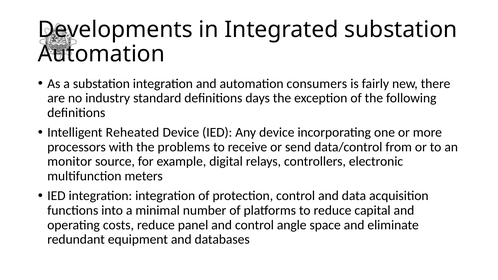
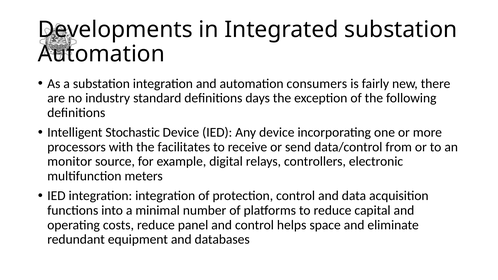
Reheated: Reheated -> Stochastic
problems: problems -> facilitates
angle: angle -> helps
